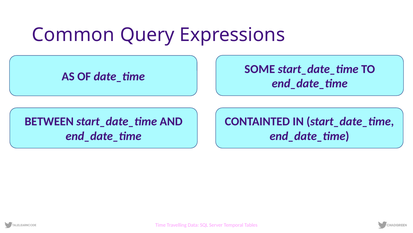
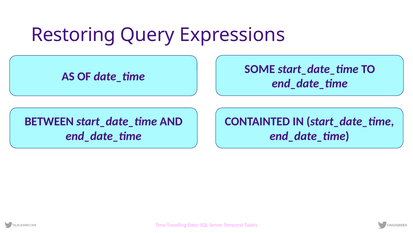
Common: Common -> Restoring
